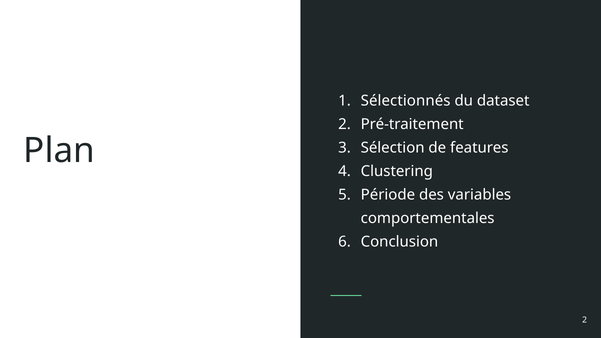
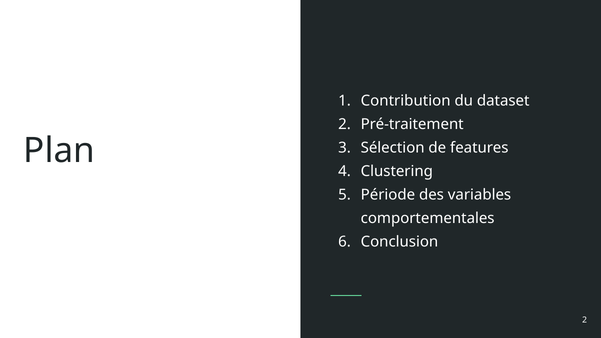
Sélectionnés: Sélectionnés -> Contribution
